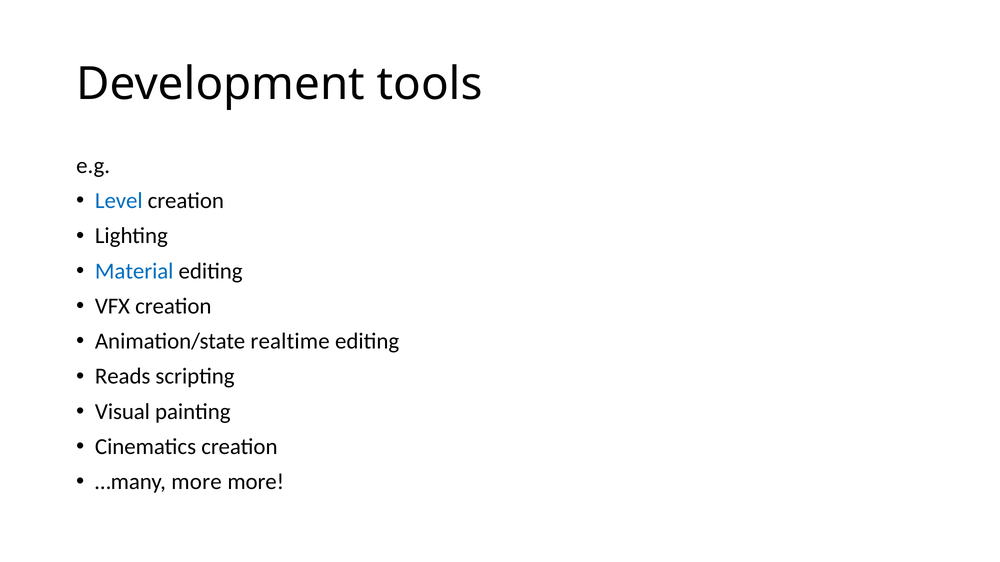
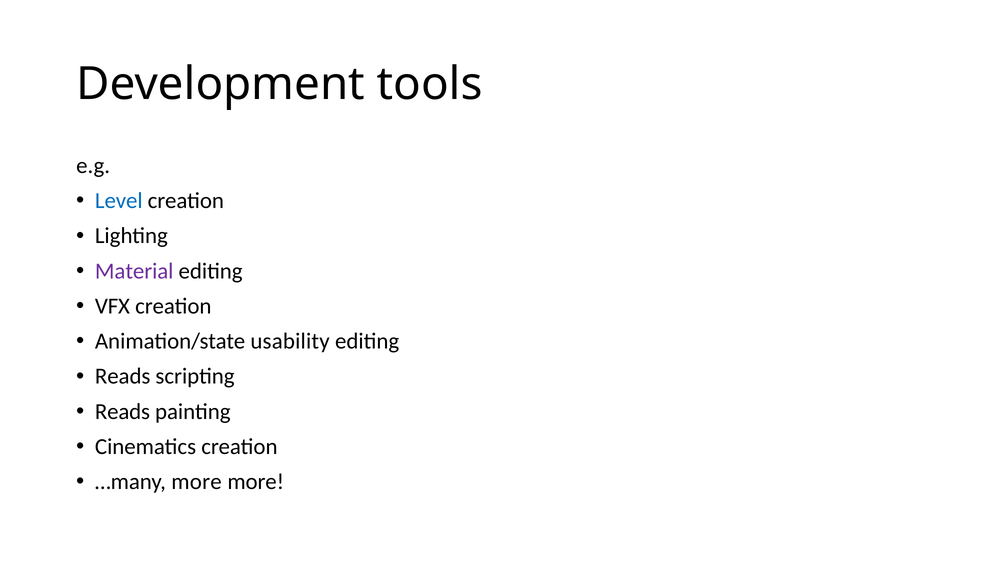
Material colour: blue -> purple
realtime: realtime -> usability
Visual at (122, 412): Visual -> Reads
